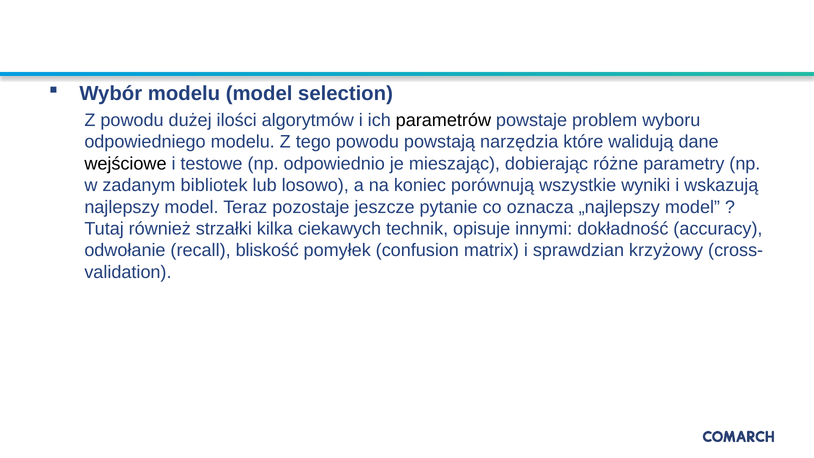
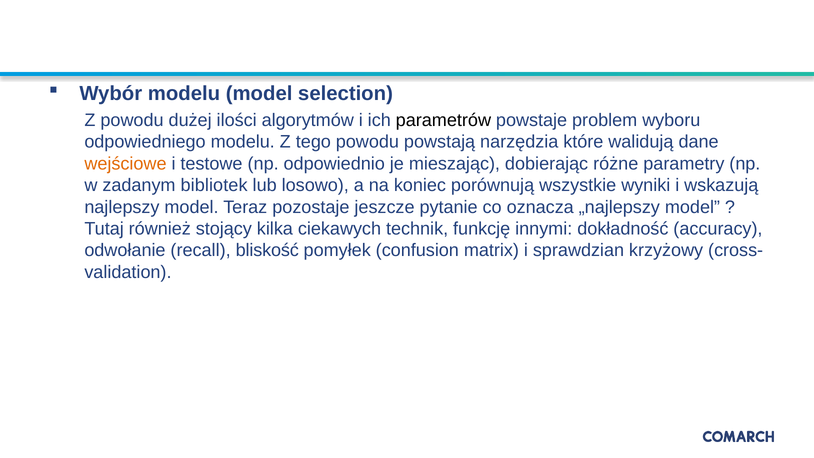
wejściowe colour: black -> orange
strzałki: strzałki -> stojący
opisuje: opisuje -> funkcję
